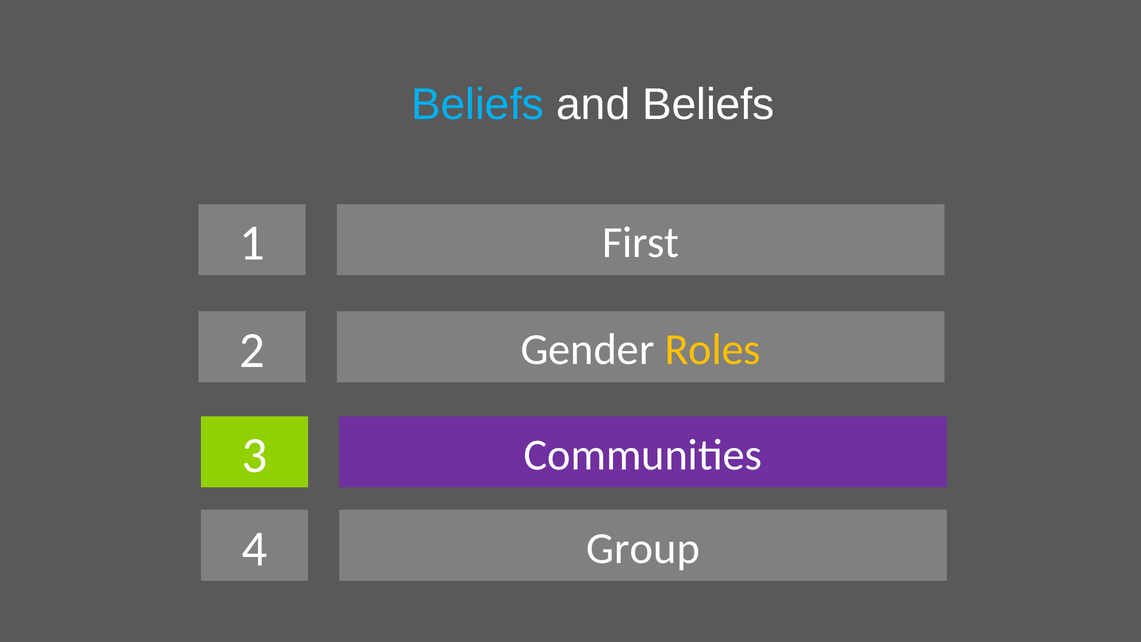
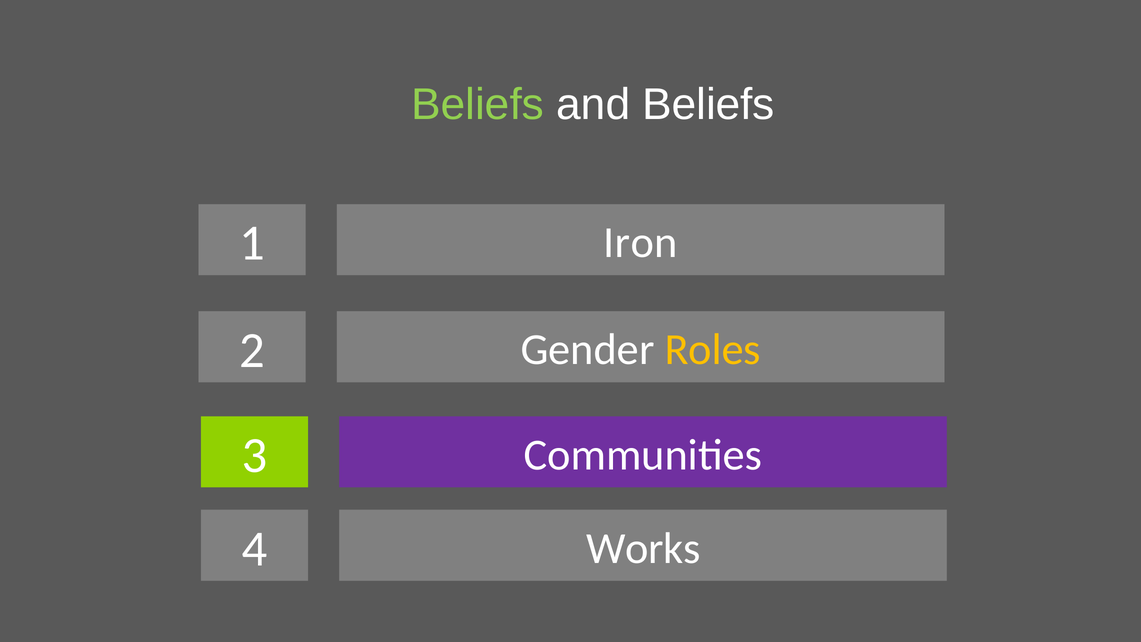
Beliefs at (478, 105) colour: light blue -> light green
First: First -> Iron
Group: Group -> Works
